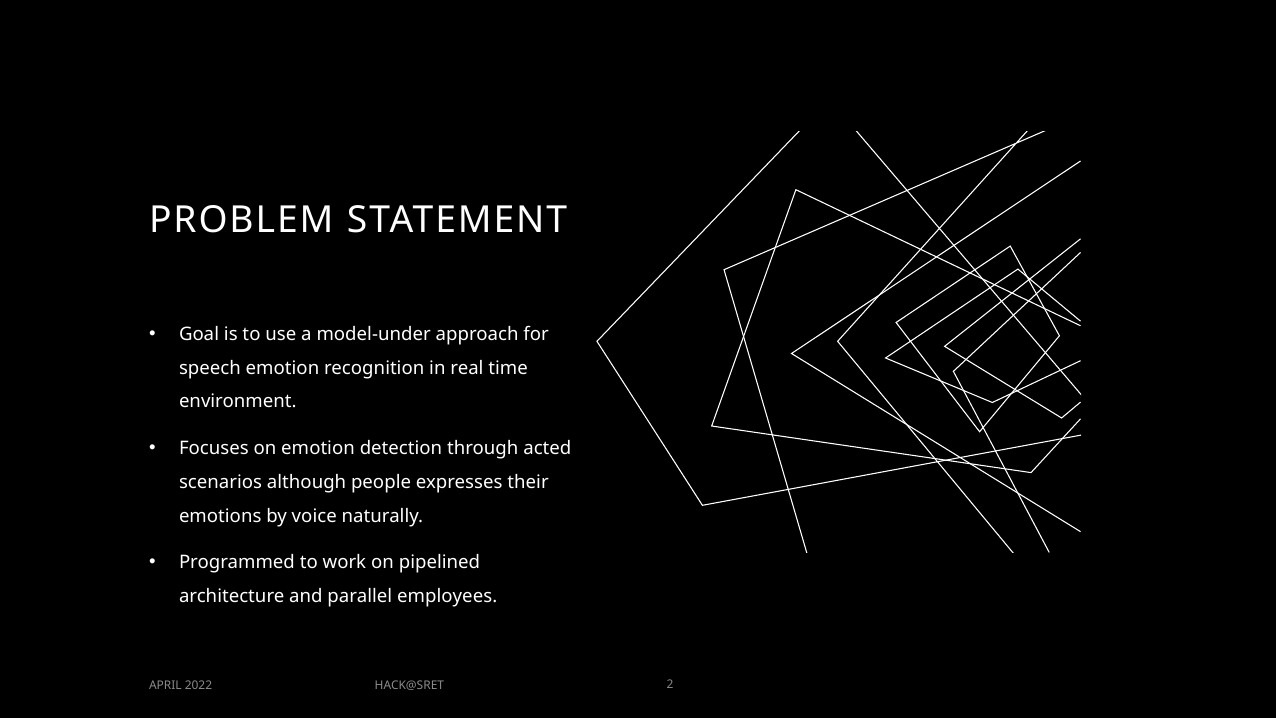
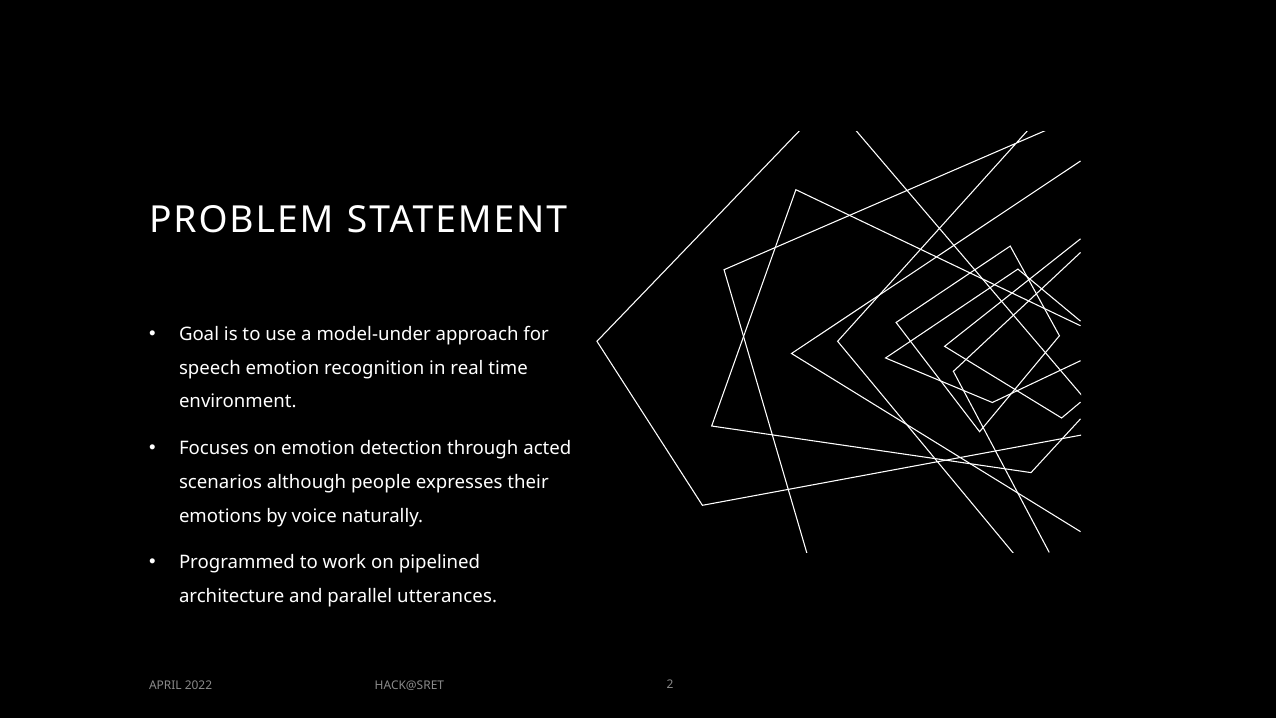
employees: employees -> utterances
